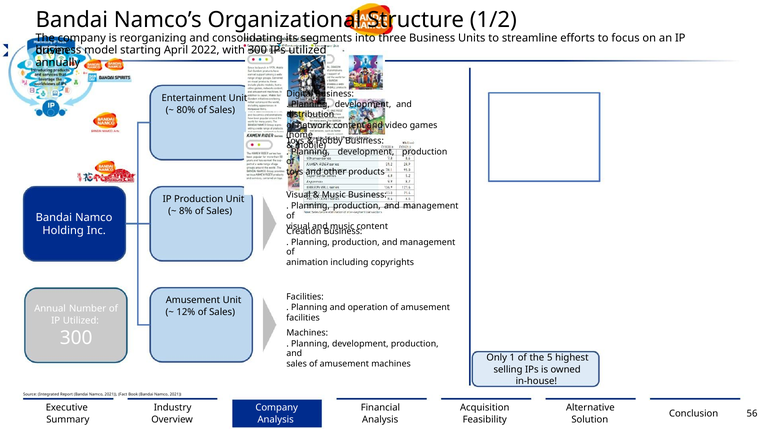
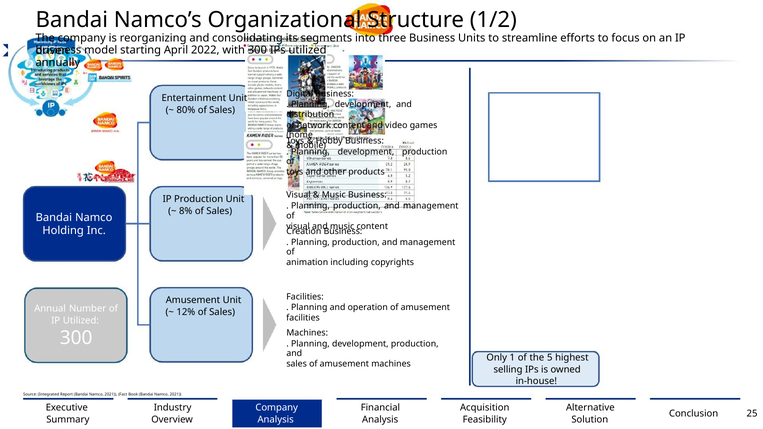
56: 56 -> 25
